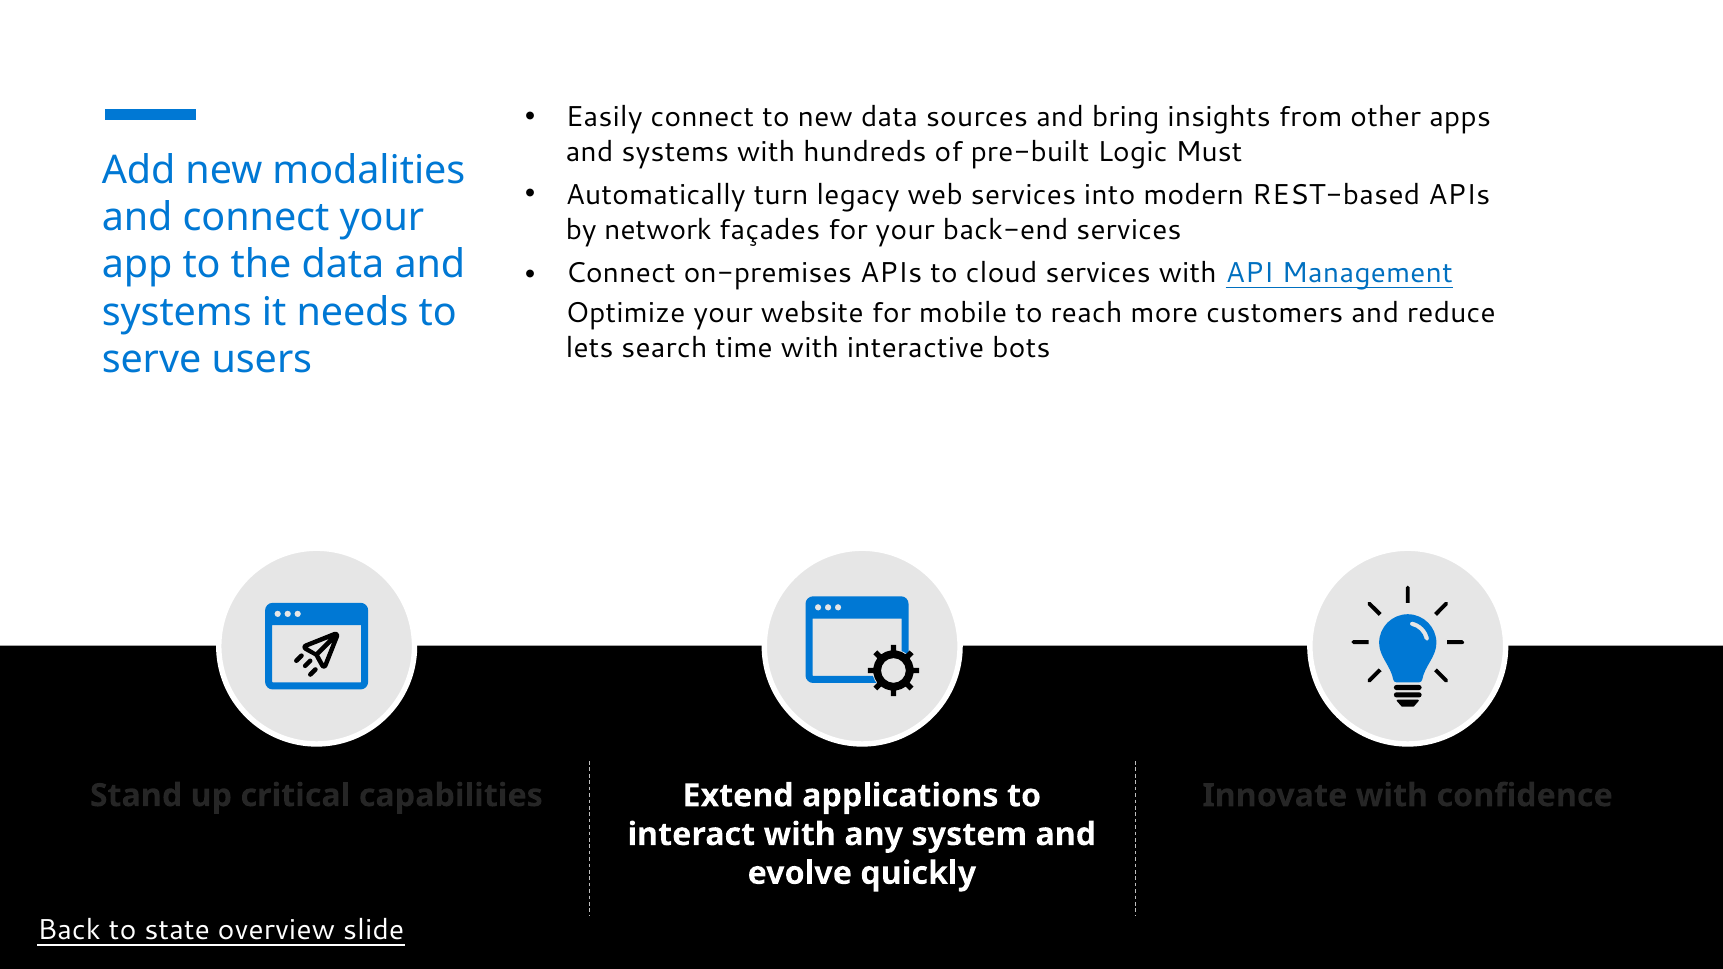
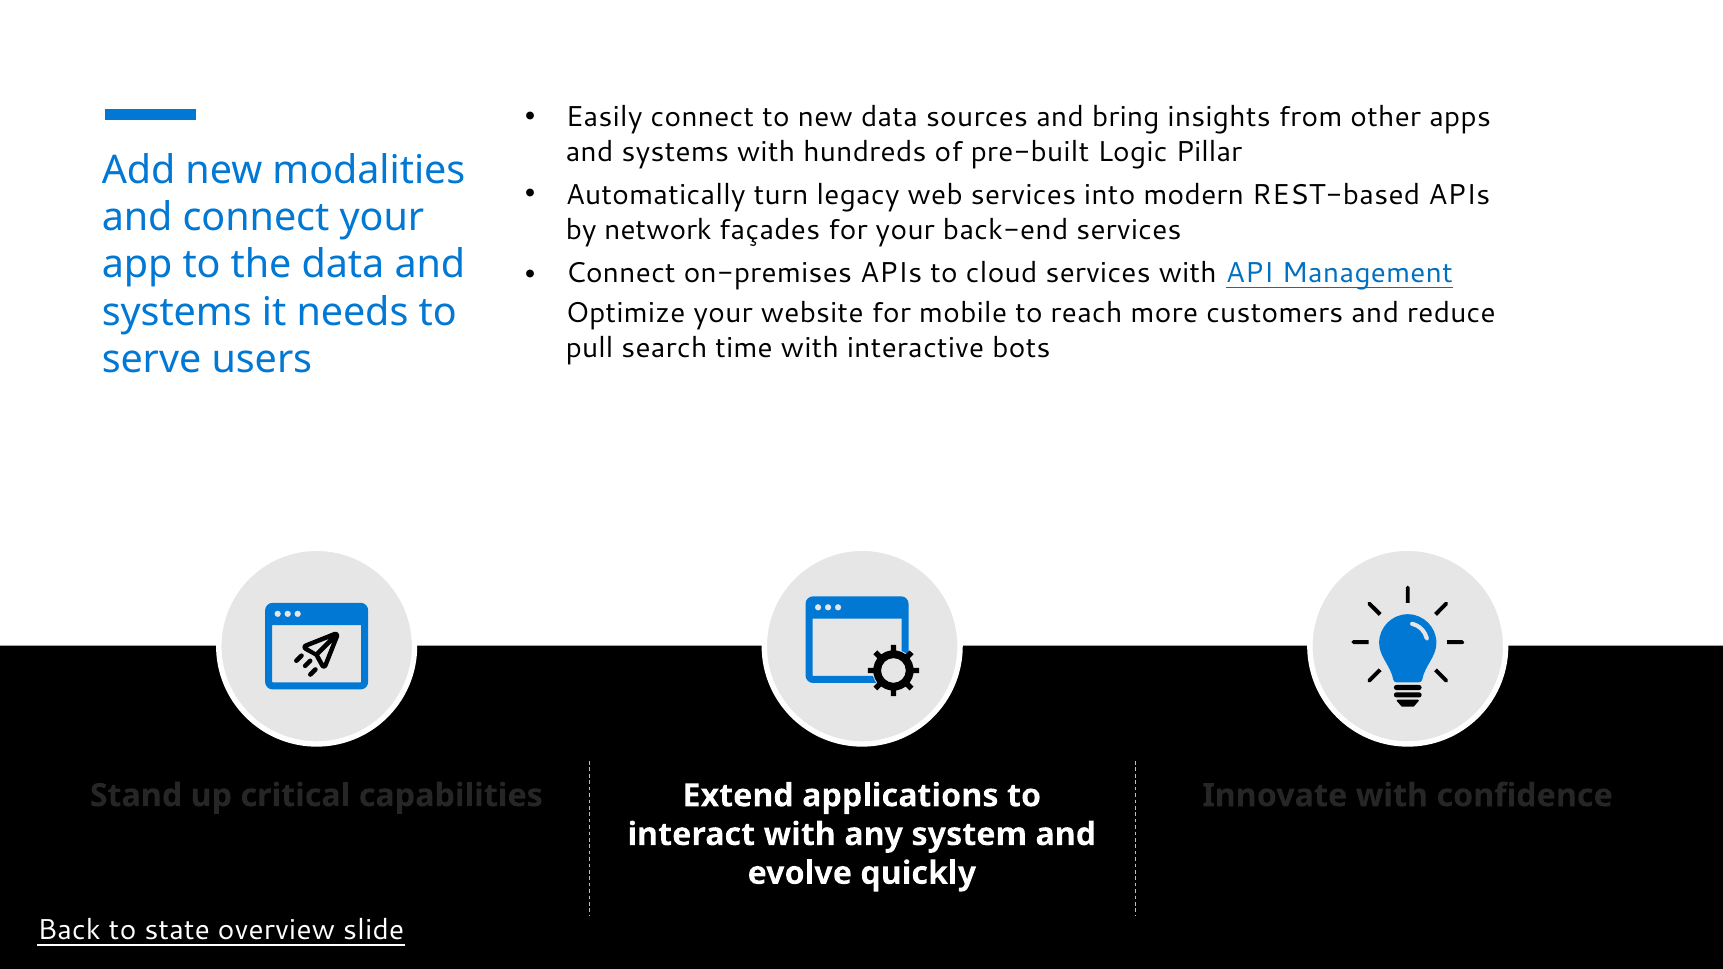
Must: Must -> Pillar
lets: lets -> pull
